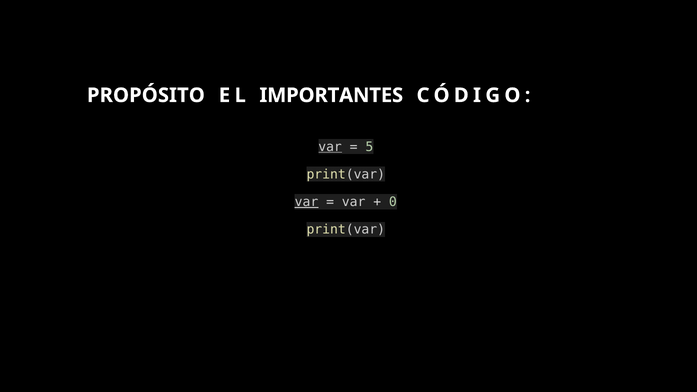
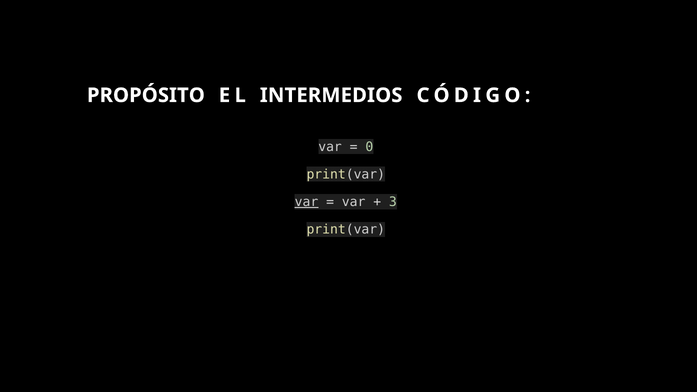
IMPORTANTES: IMPORTANTES -> INTERMEDIOS
var at (330, 147) underline: present -> none
5: 5 -> 0
0: 0 -> 3
